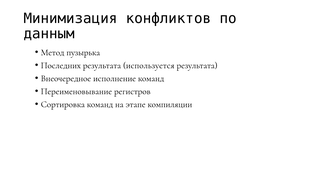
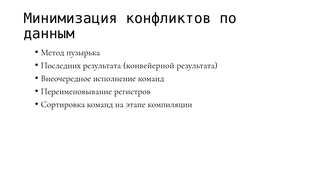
используется: используется -> конвейерной
